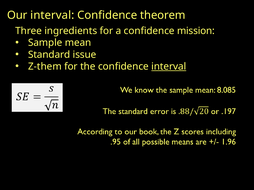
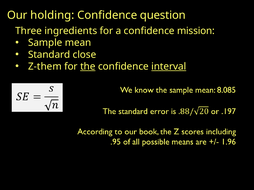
Our interval: interval -> holding
theorem: theorem -> question
issue: issue -> close
the underline: none -> present
